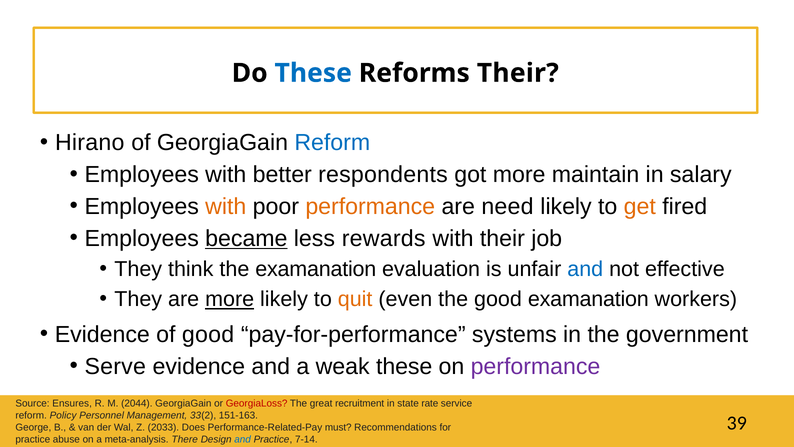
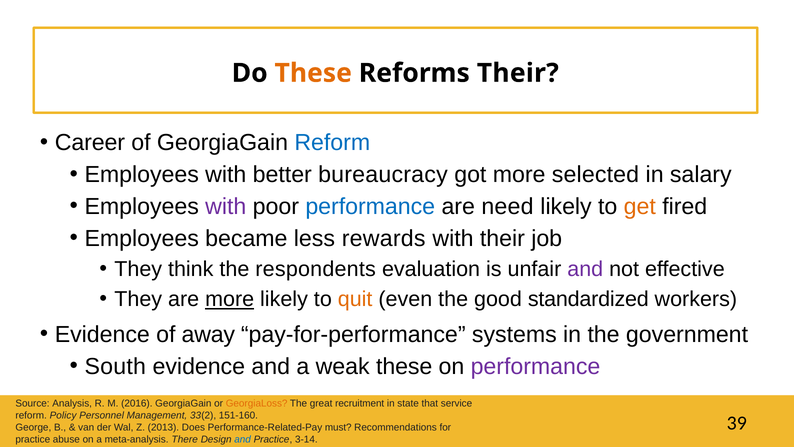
These at (313, 73) colour: blue -> orange
Hirano: Hirano -> Career
respondents: respondents -> bureaucracy
maintain: maintain -> selected
with at (226, 206) colour: orange -> purple
performance at (370, 206) colour: orange -> blue
became underline: present -> none
the examanation: examanation -> respondents
and at (585, 269) colour: blue -> purple
good examanation: examanation -> standardized
of good: good -> away
Serve: Serve -> South
Ensures: Ensures -> Analysis
2044: 2044 -> 2016
GeorgiaLoss colour: red -> orange
rate: rate -> that
151-163: 151-163 -> 151-160
2033: 2033 -> 2013
7-14: 7-14 -> 3-14
